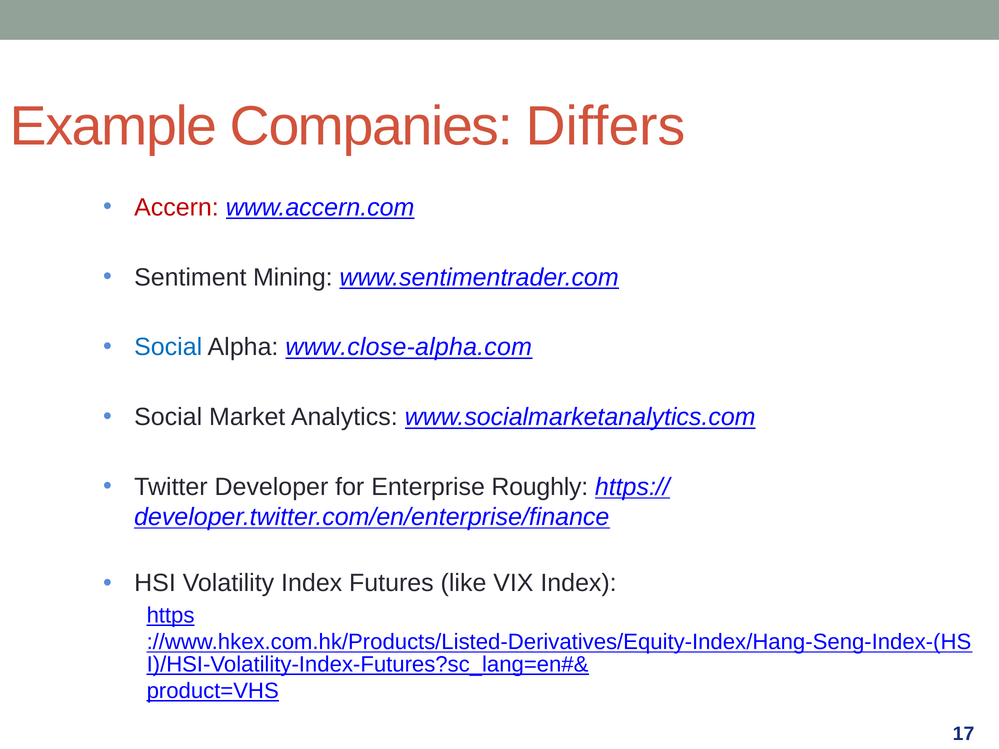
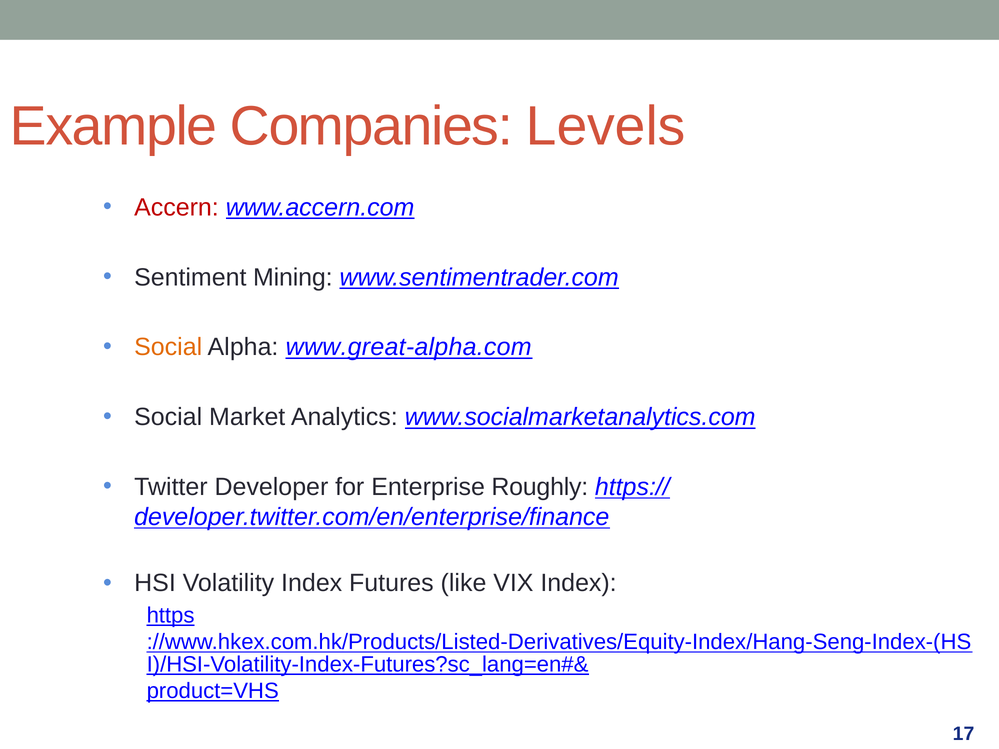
Differs: Differs -> Levels
Social at (168, 347) colour: blue -> orange
www.close-alpha.com: www.close-alpha.com -> www.great-alpha.com
